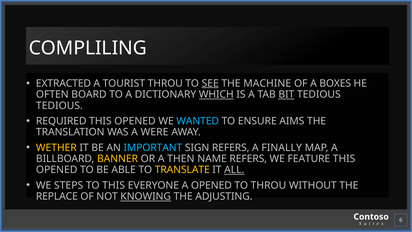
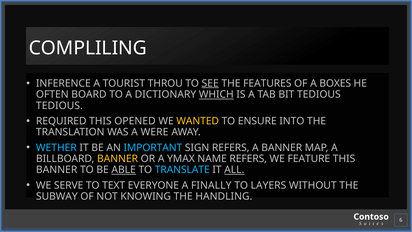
EXTRACTED: EXTRACTED -> INFERENCE
MACHINE: MACHINE -> FEATURES
BIT underline: present -> none
WANTED colour: light blue -> yellow
AIMS: AIMS -> INTO
WETHER colour: yellow -> light blue
A FINALLY: FINALLY -> BANNER
THEN: THEN -> YMAX
OPENED at (57, 170): OPENED -> BANNER
ABLE underline: none -> present
TRANSLATE colour: yellow -> light blue
STEPS: STEPS -> SERVE
TO THIS: THIS -> TEXT
A OPENED: OPENED -> FINALLY
TO THROU: THROU -> LAYERS
REPLACE: REPLACE -> SUBWAY
KNOWING underline: present -> none
ADJUSTING: ADJUSTING -> HANDLING
